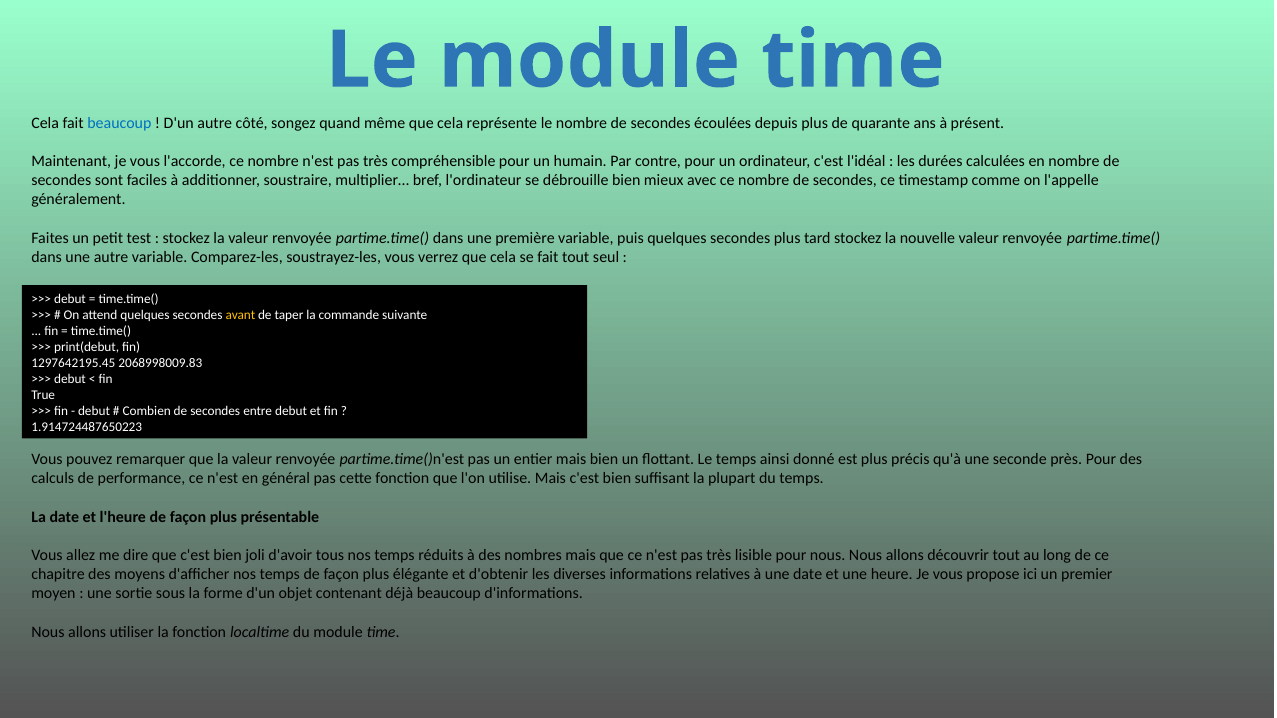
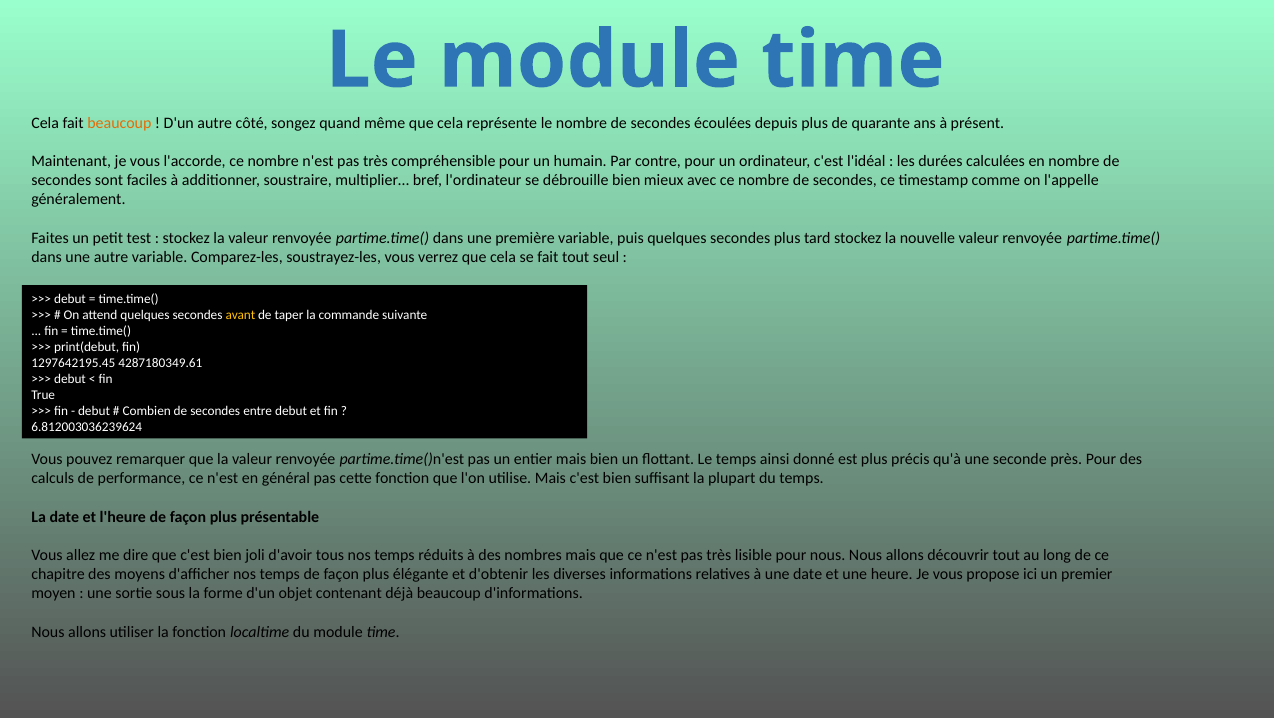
beaucoup at (119, 123) colour: blue -> orange
2068998009.83: 2068998009.83 -> 4287180349.61
1.914724487650223: 1.914724487650223 -> 6.812003036239624
